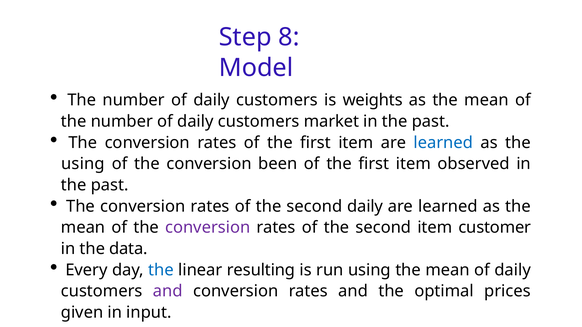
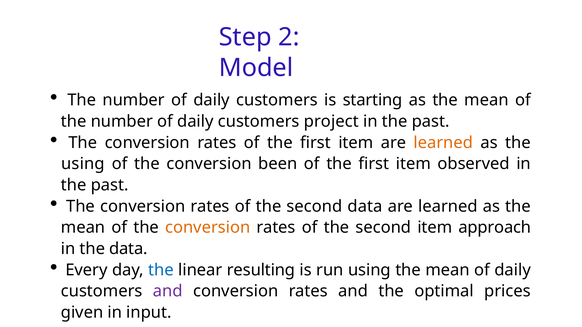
8: 8 -> 2
weights: weights -> starting
market: market -> project
learned at (443, 143) colour: blue -> orange
second daily: daily -> data
conversion at (208, 228) colour: purple -> orange
customer: customer -> approach
